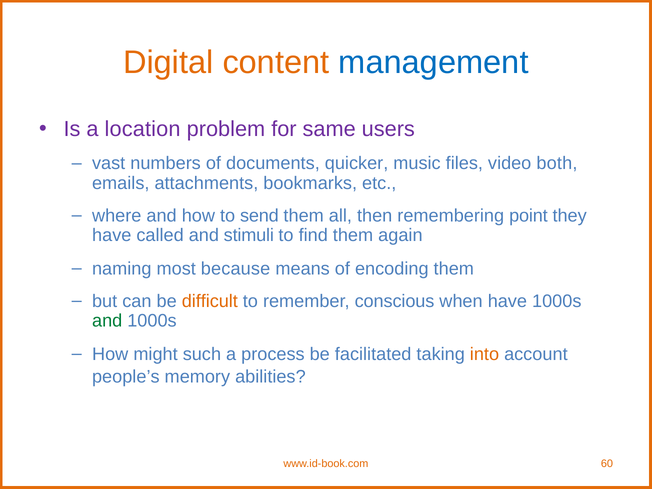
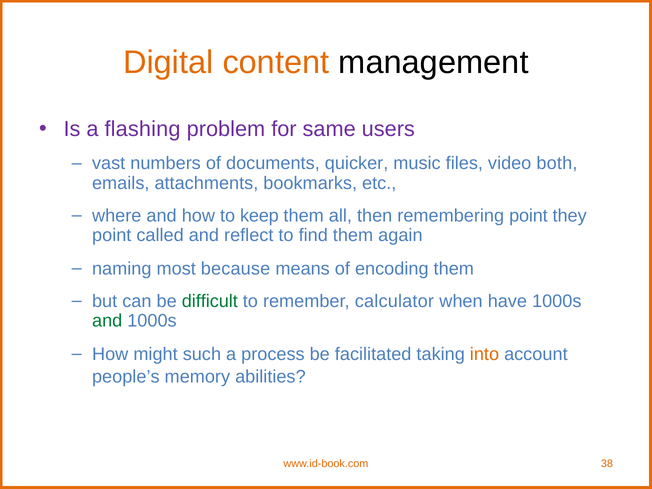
management colour: blue -> black
location: location -> flashing
send: send -> keep
have at (112, 235): have -> point
stimuli: stimuli -> reflect
difficult colour: orange -> green
conscious: conscious -> calculator
60: 60 -> 38
